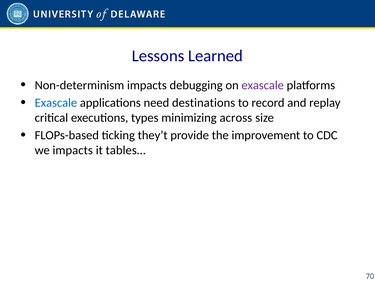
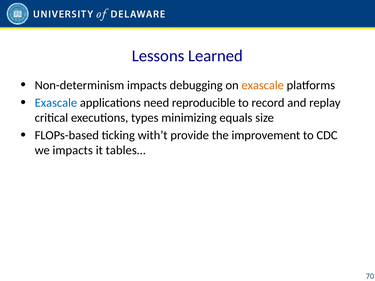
exascale at (263, 85) colour: purple -> orange
destinations: destinations -> reproducible
across: across -> equals
they’t: they’t -> with’t
